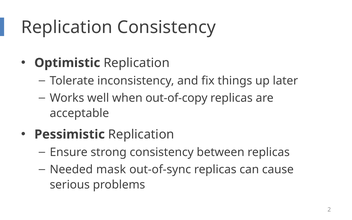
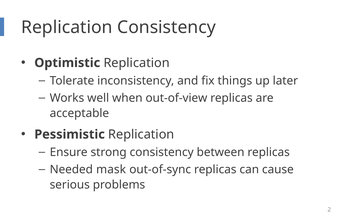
out-of-copy: out-of-copy -> out-of-view
